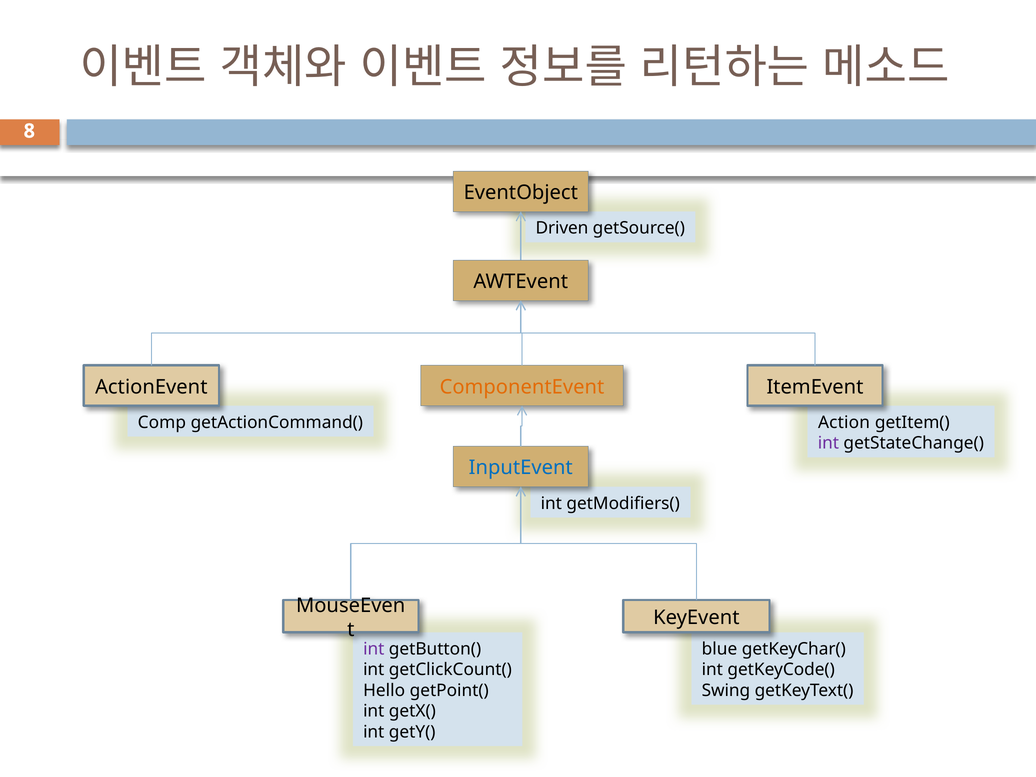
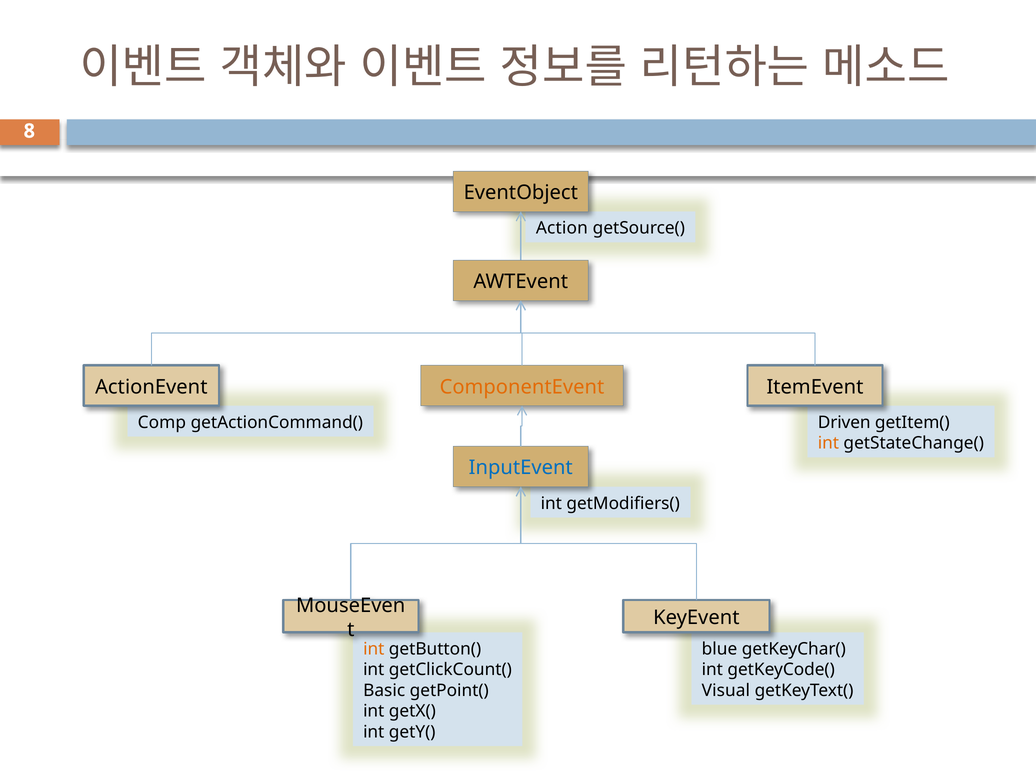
Driven: Driven -> Action
Action: Action -> Driven
int at (828, 443) colour: purple -> orange
int at (374, 649) colour: purple -> orange
Hello: Hello -> Basic
Swing: Swing -> Visual
